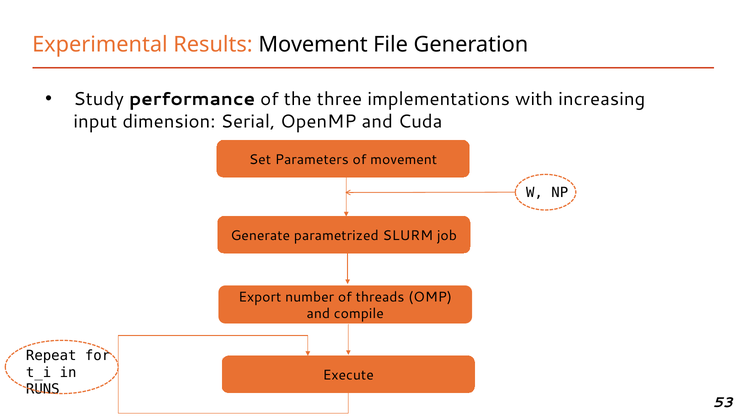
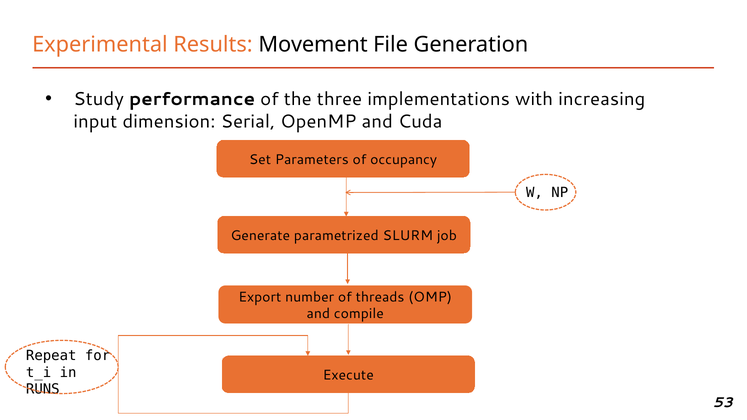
of movement: movement -> occupancy
